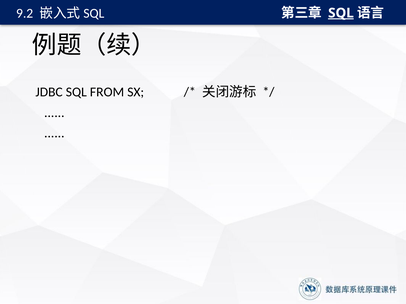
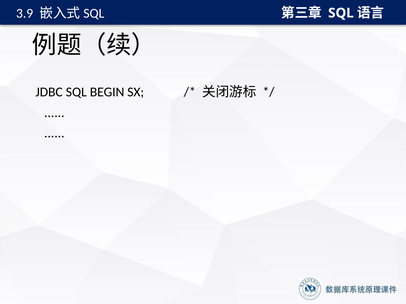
9.2: 9.2 -> 3.9
SQL at (341, 13) underline: present -> none
FROM: FROM -> BEGIN
